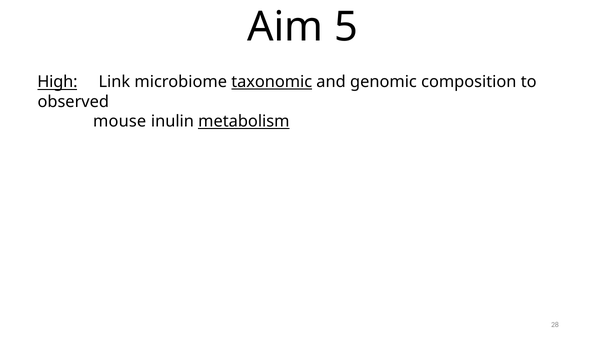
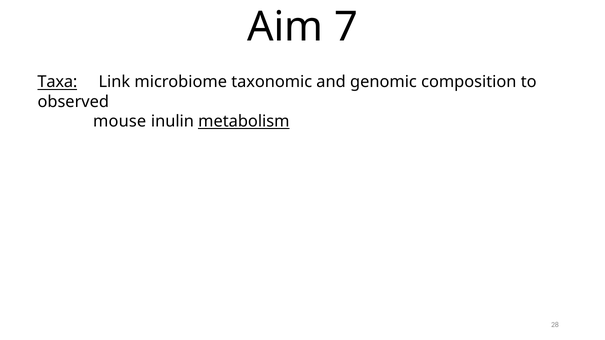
5: 5 -> 7
High: High -> Taxa
taxonomic underline: present -> none
